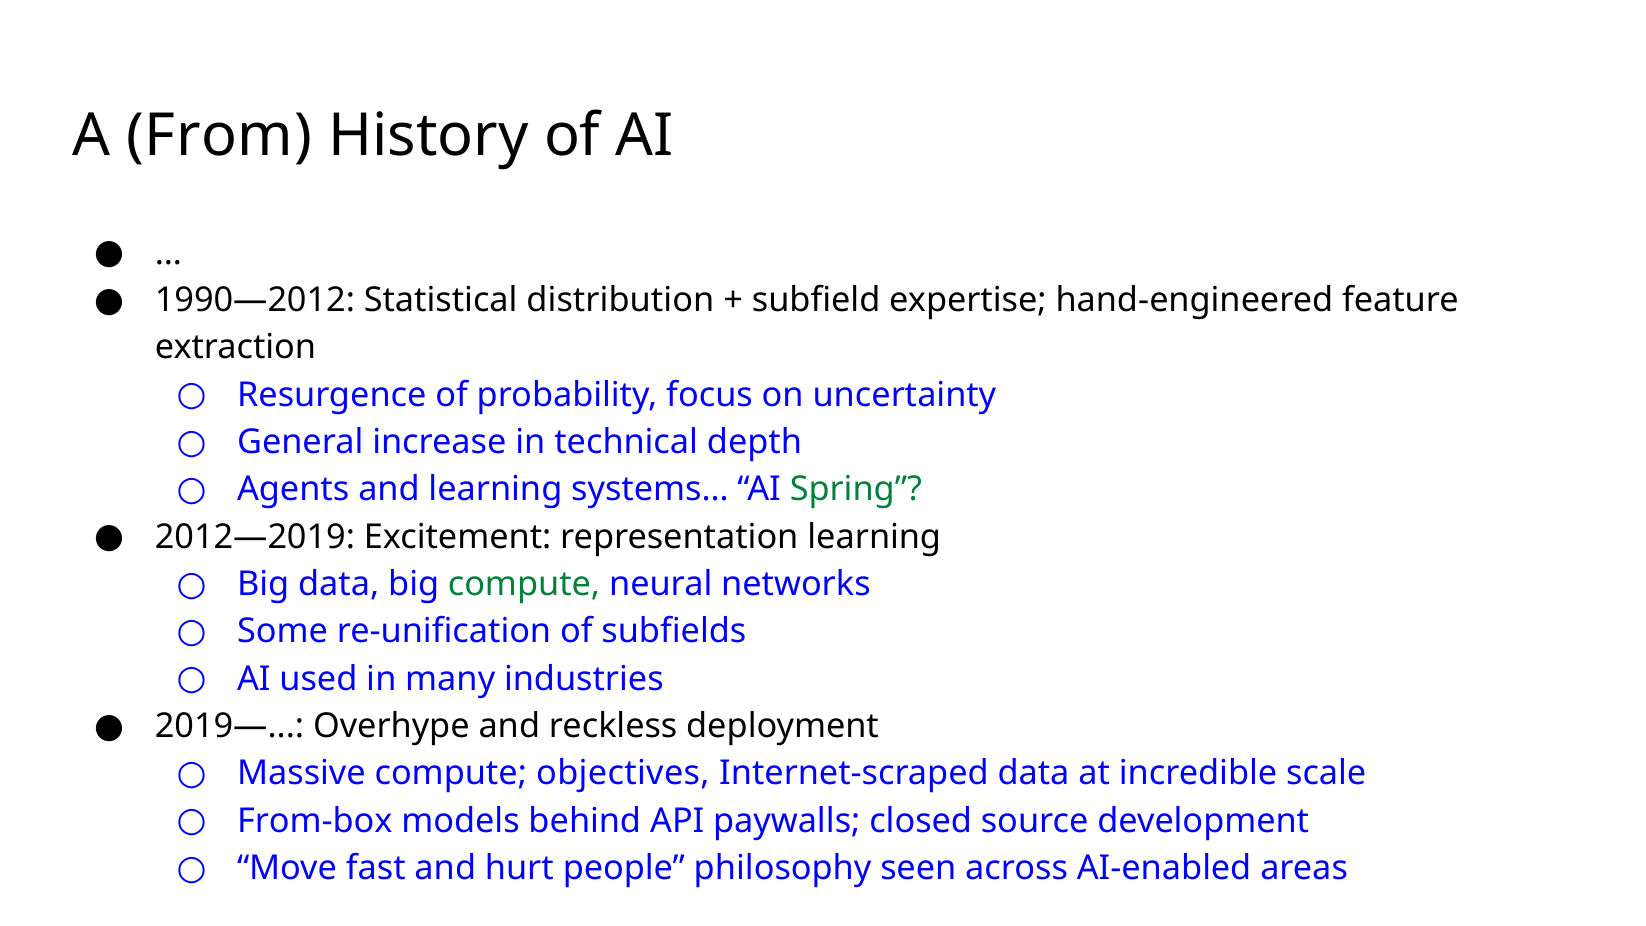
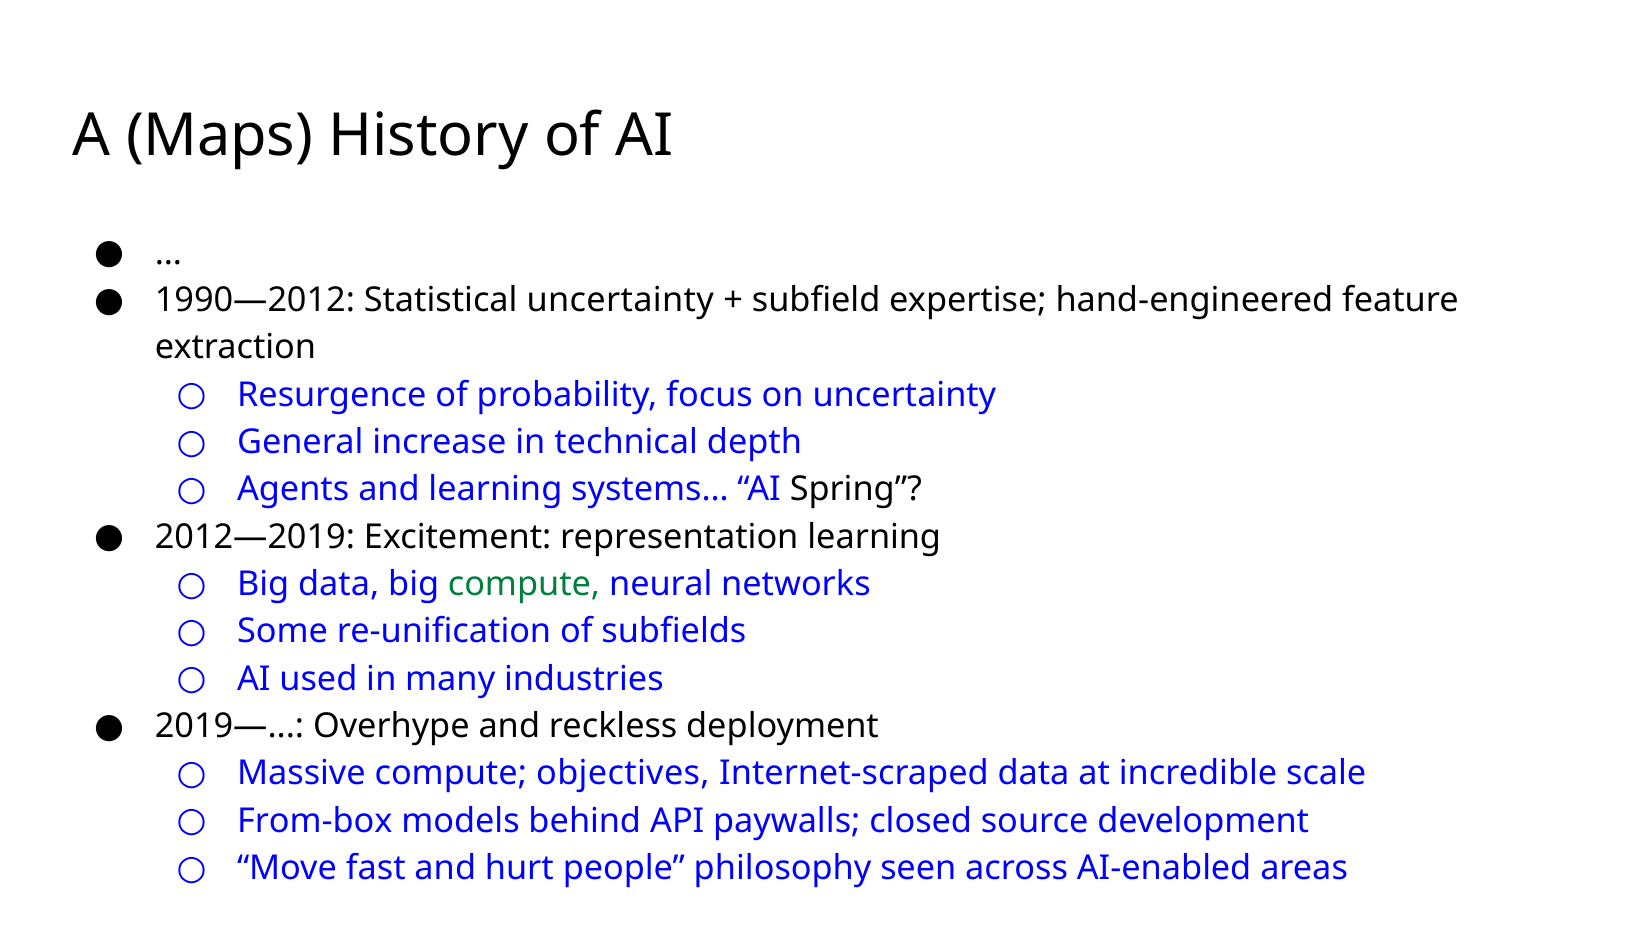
From: From -> Maps
Statistical distribution: distribution -> uncertainty
Spring colour: green -> black
